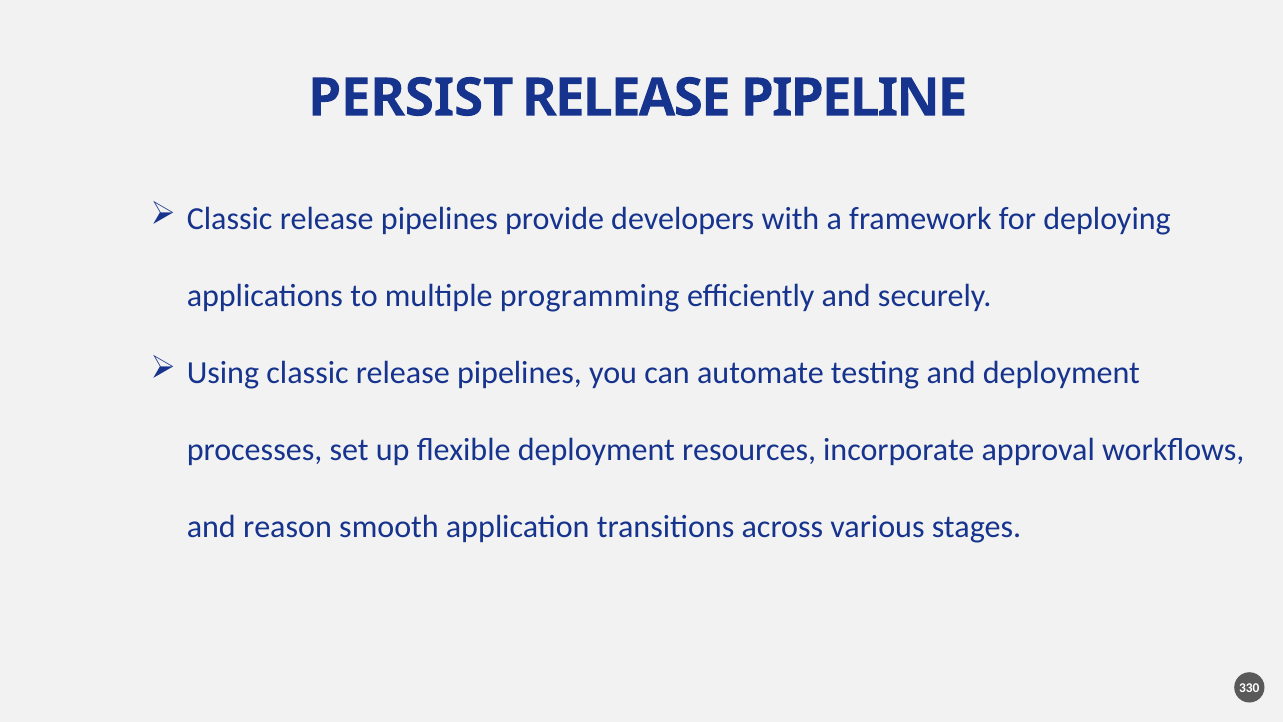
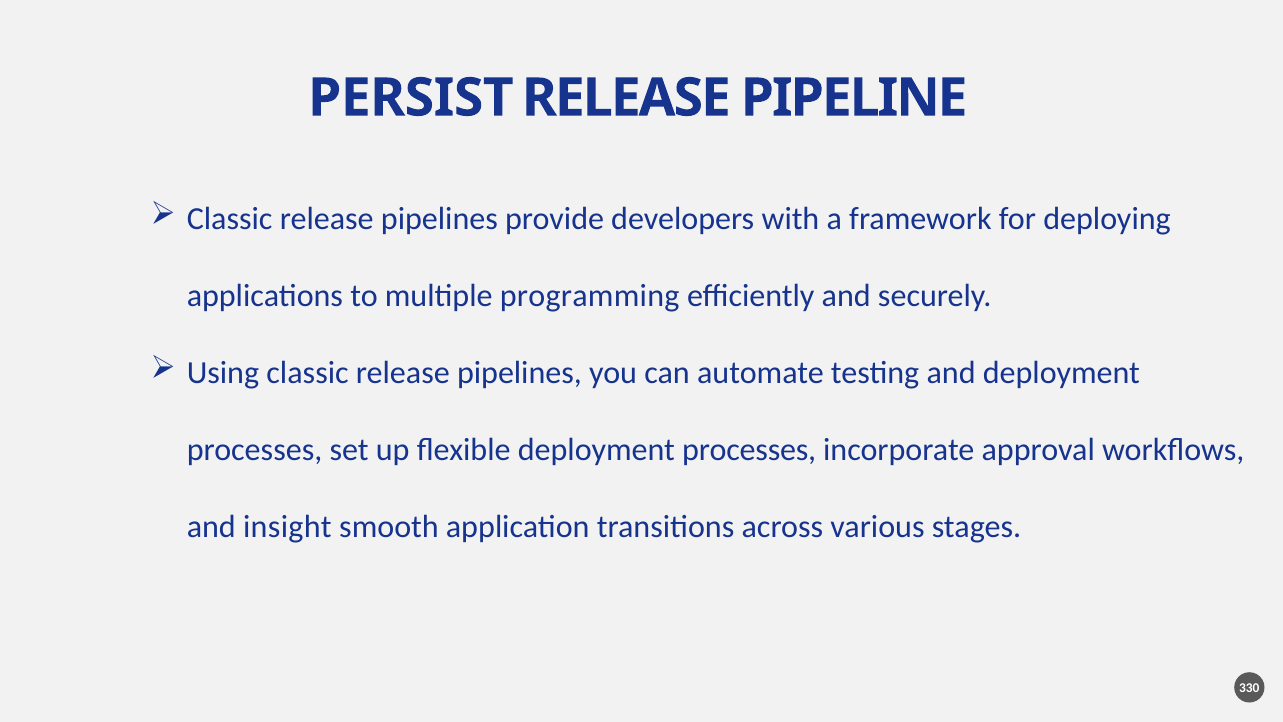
flexible deployment resources: resources -> processes
reason: reason -> insight
